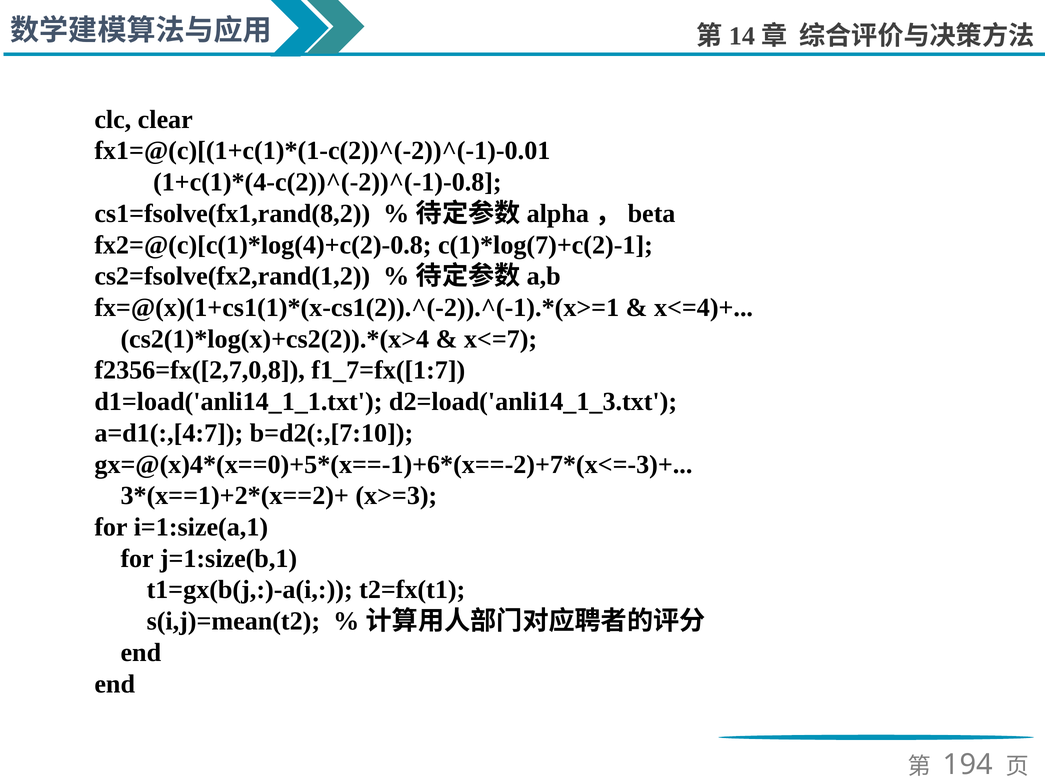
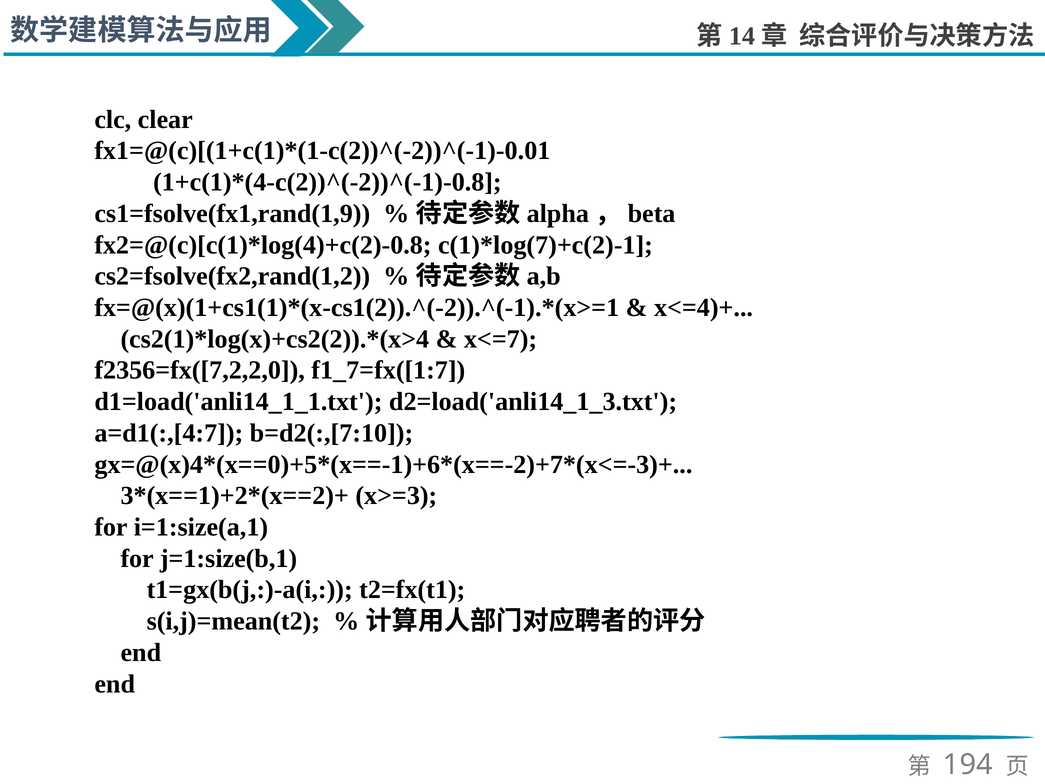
cs1=fsolve(fx1,rand(8,2: cs1=fsolve(fx1,rand(8,2 -> cs1=fsolve(fx1,rand(1,9
f2356=fx([2,7,0,8: f2356=fx([2,7,0,8 -> f2356=fx([7,2,2,0
